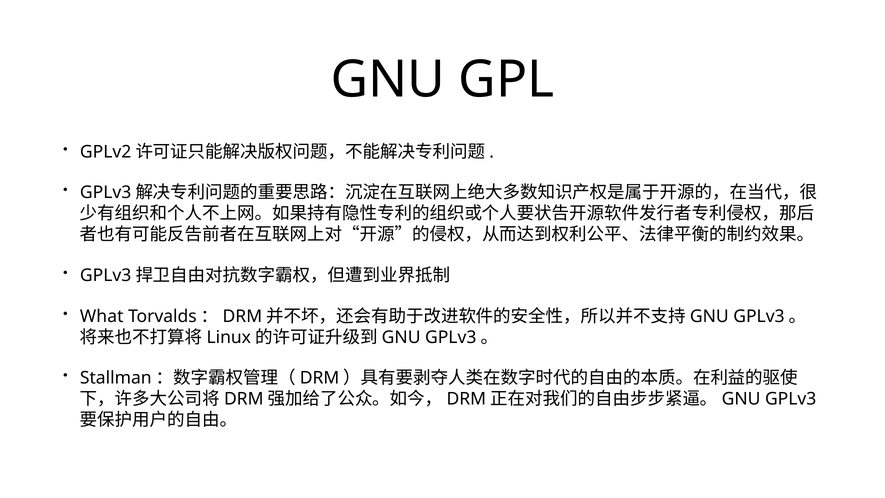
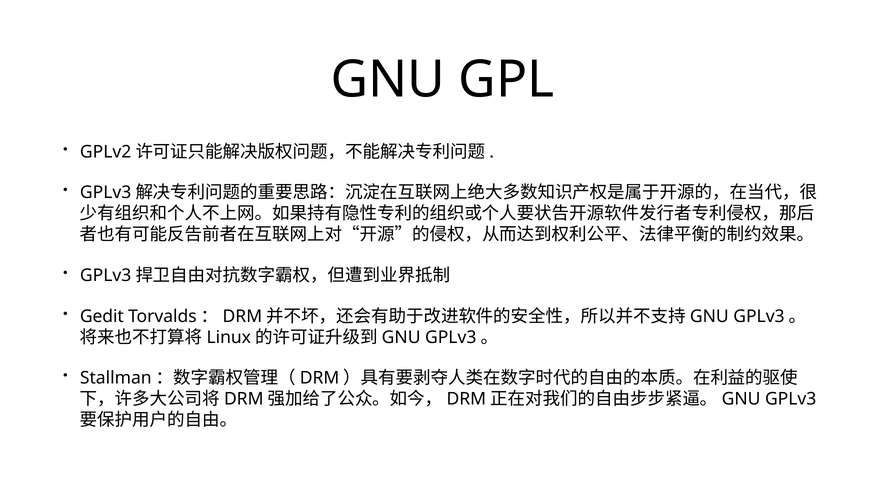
What: What -> Gedit
